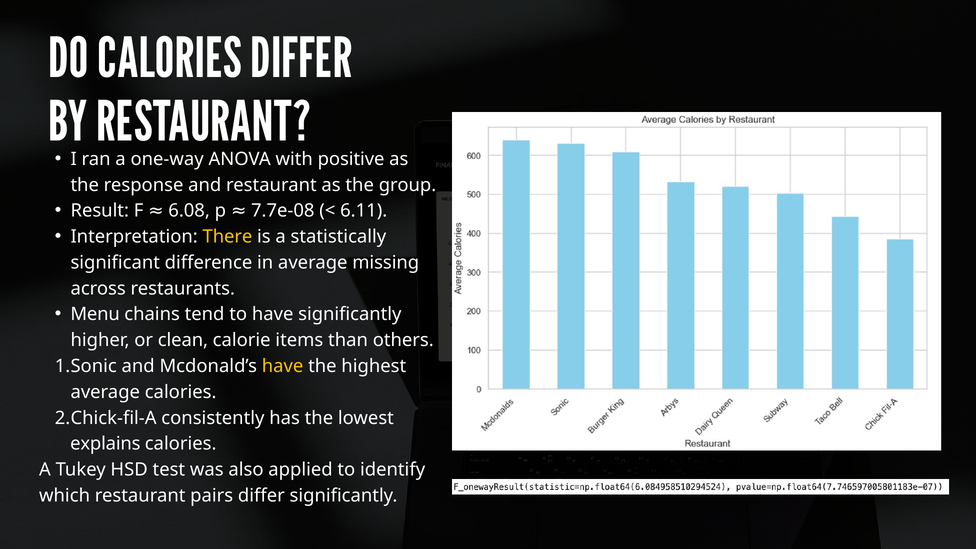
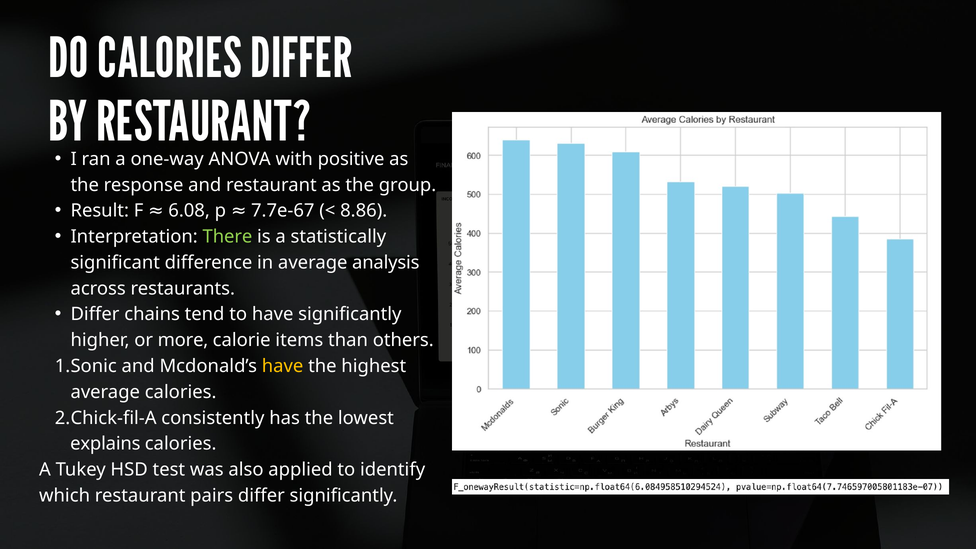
7.7e-08: 7.7e-08 -> 7.7e-67
6.11: 6.11 -> 8.86
There colour: yellow -> light green
missing: missing -> analysis
Menu at (95, 314): Menu -> Differ
clean: clean -> more
